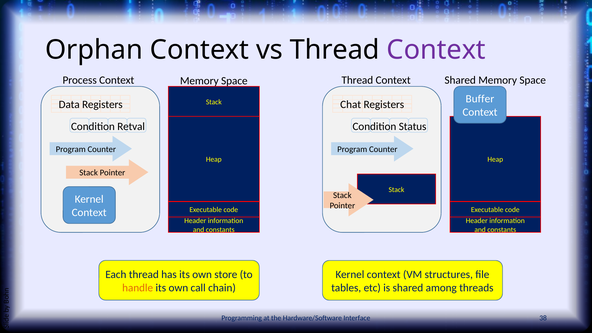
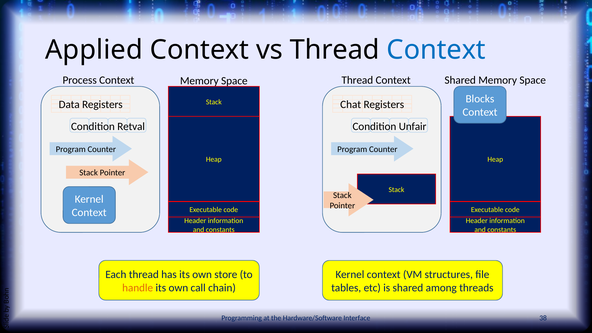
Orphan: Orphan -> Applied
Context at (436, 50) colour: purple -> blue
Buffer: Buffer -> Blocks
Status: Status -> Unfair
